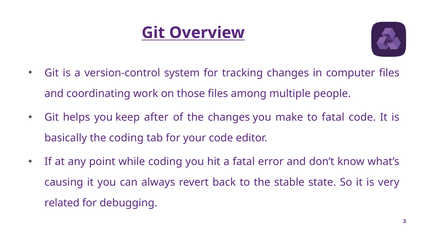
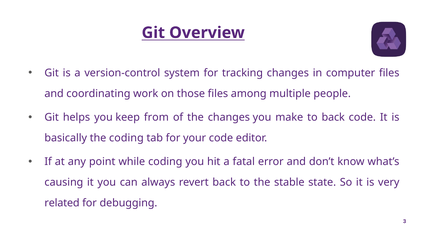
after: after -> from
to fatal: fatal -> back
